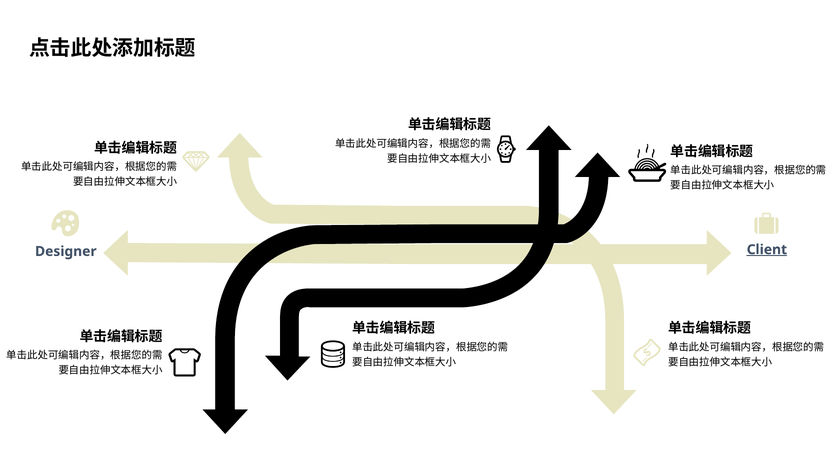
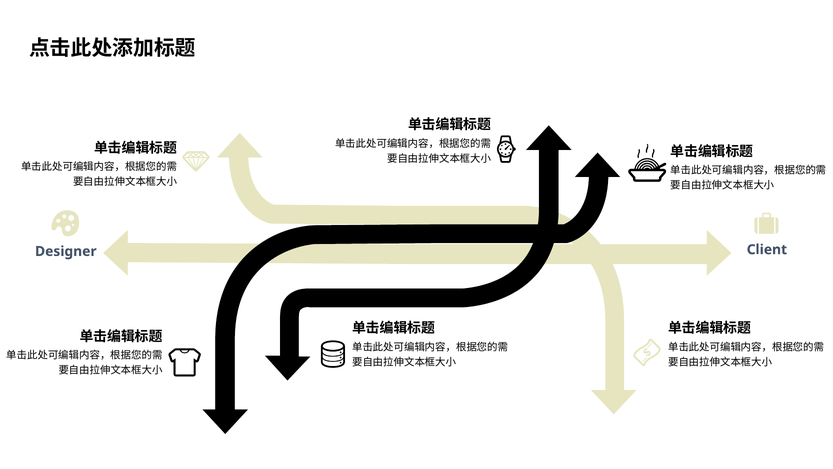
Client underline: present -> none
